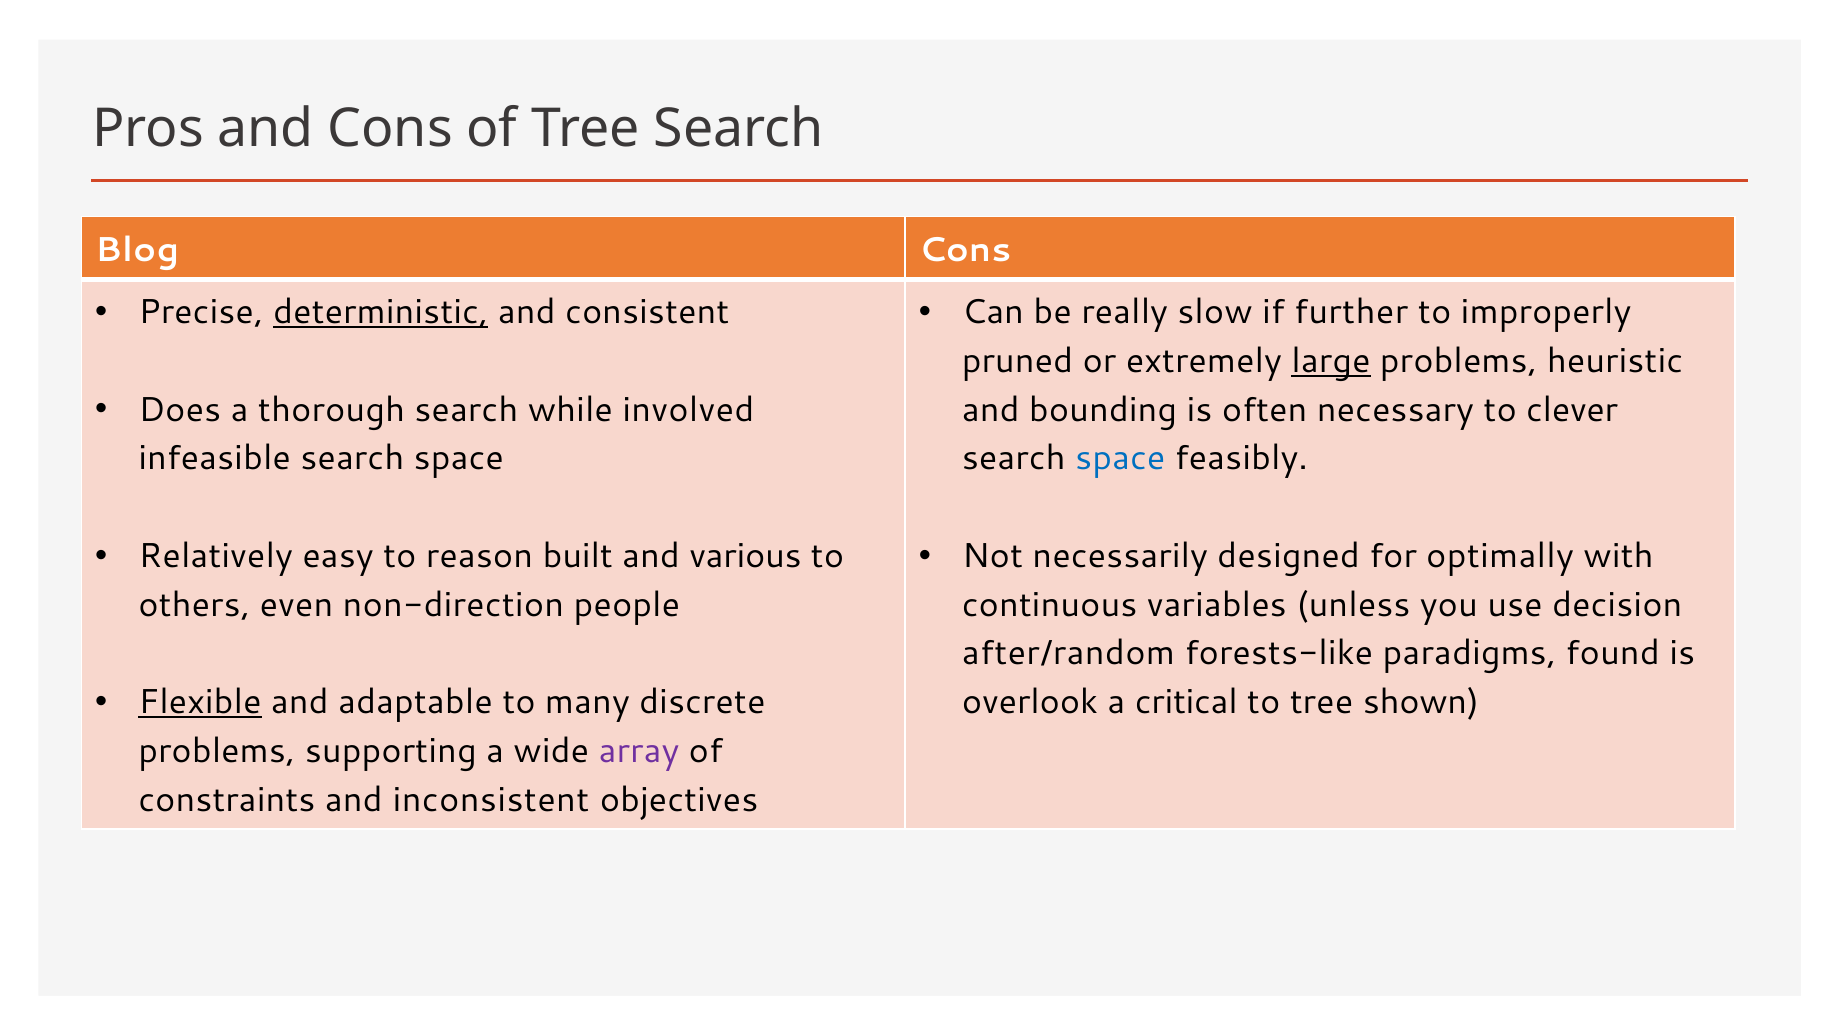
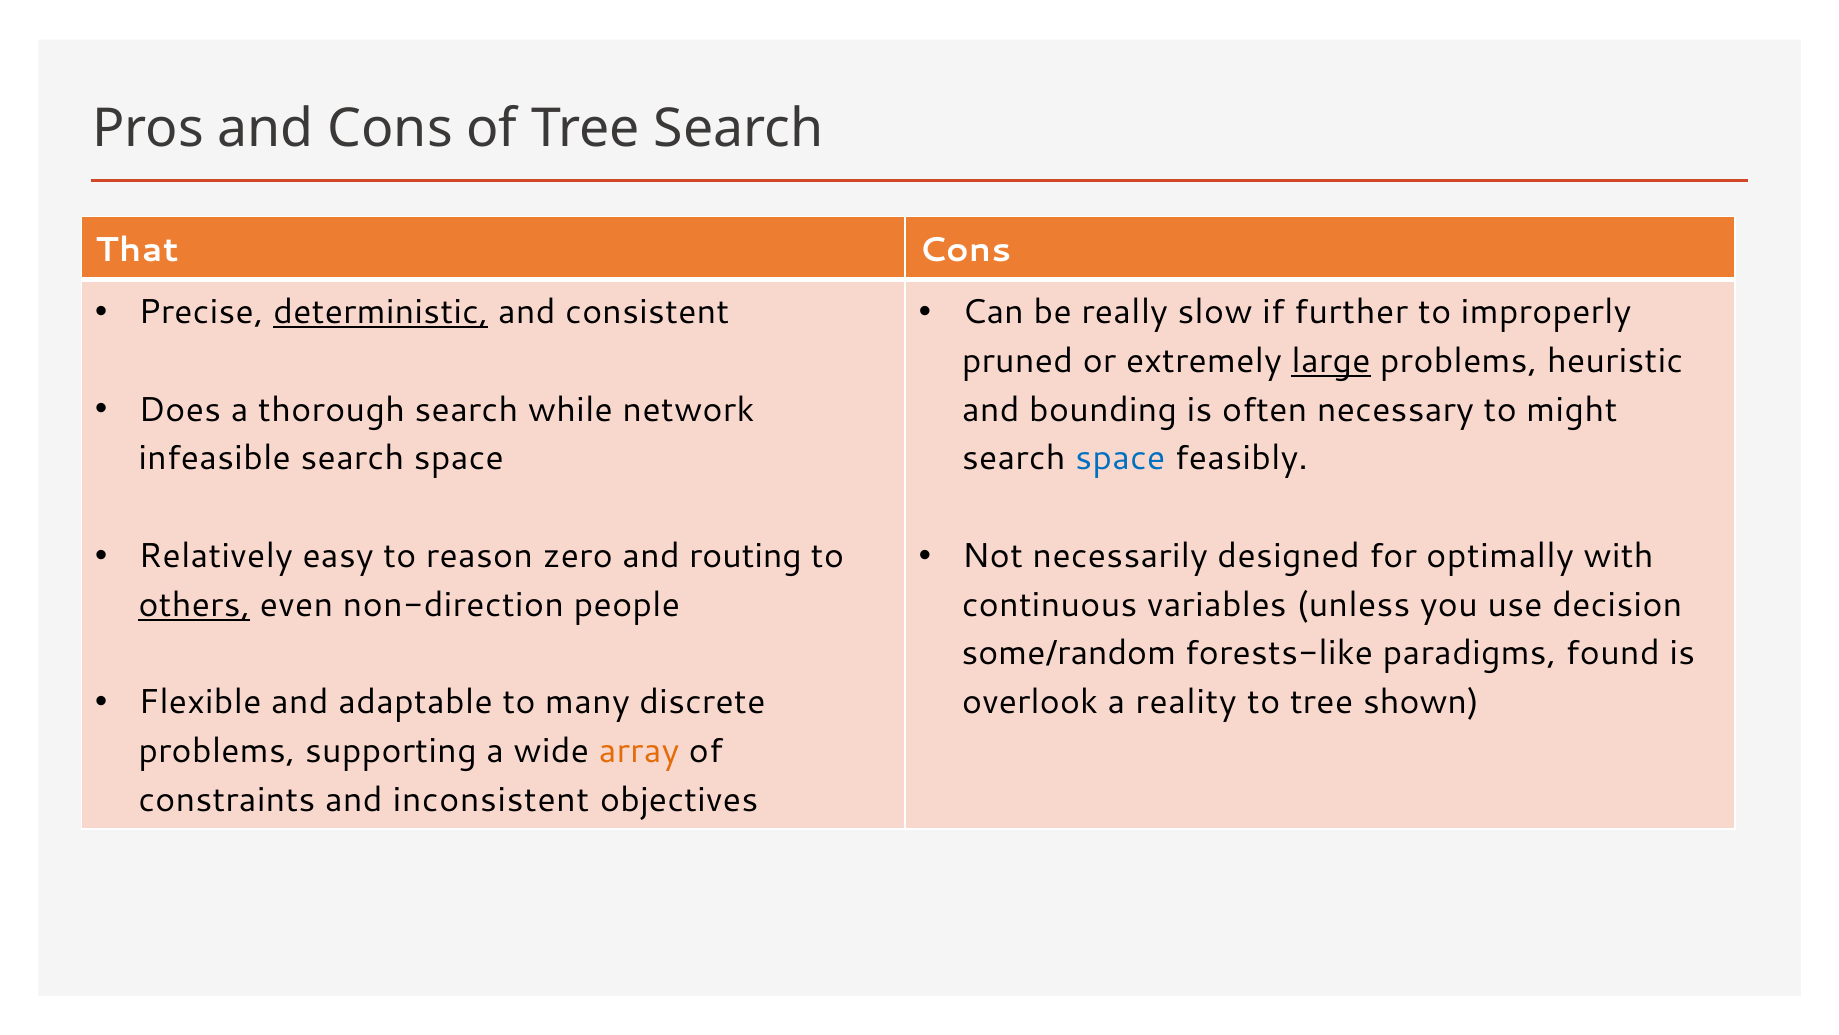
Blog: Blog -> That
involved: involved -> network
clever: clever -> might
built: built -> zero
various: various -> routing
others underline: none -> present
after/random: after/random -> some/random
Flexible underline: present -> none
critical: critical -> reality
array colour: purple -> orange
